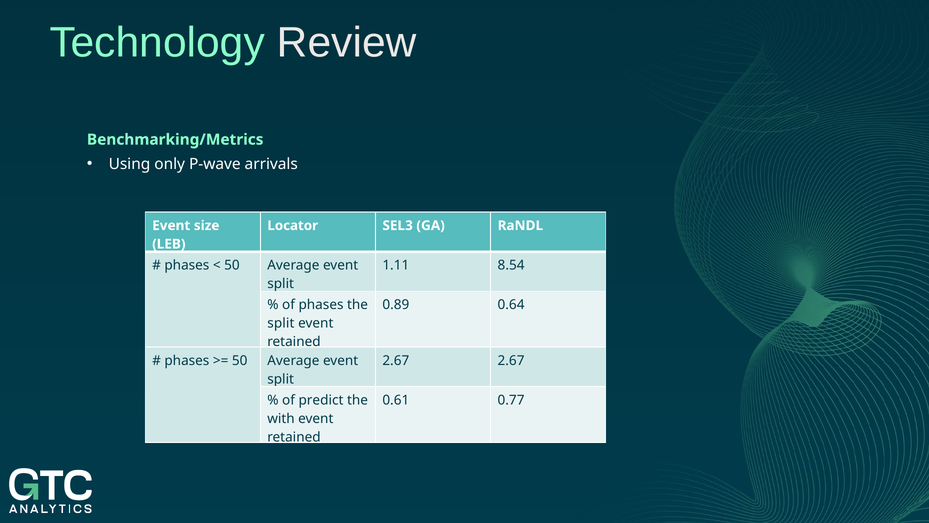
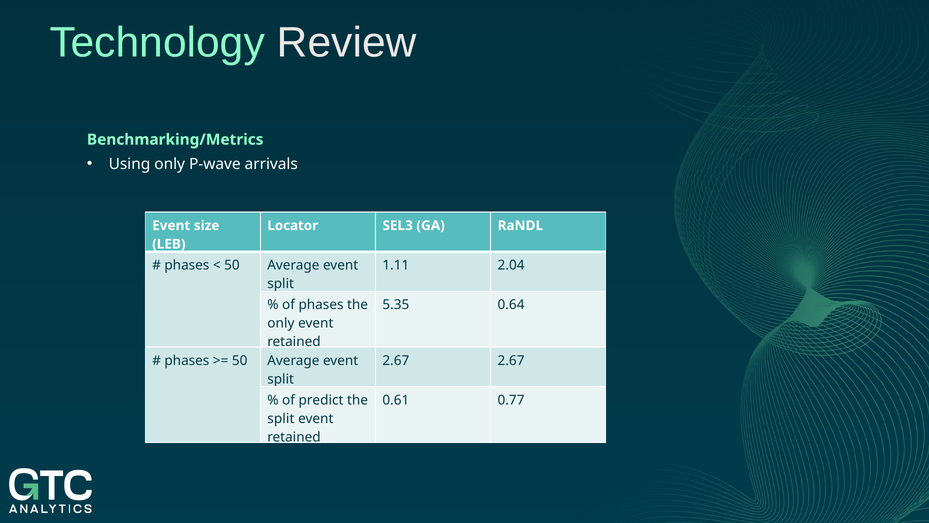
8.54: 8.54 -> 2.04
0.89: 0.89 -> 5.35
split at (281, 323): split -> only
with at (281, 418): with -> split
